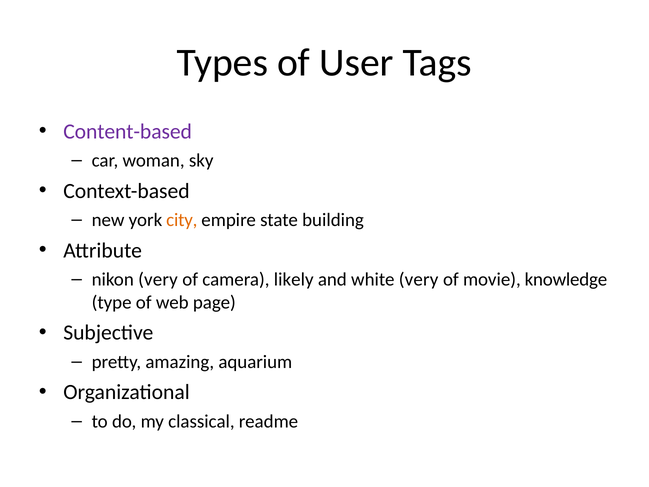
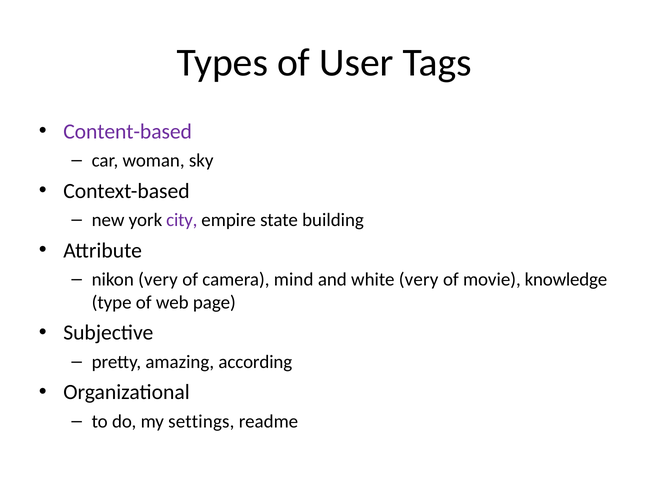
city colour: orange -> purple
likely: likely -> mind
aquarium: aquarium -> according
classical: classical -> settings
